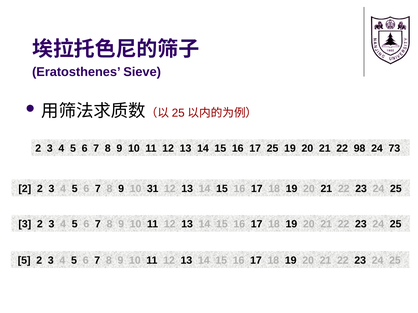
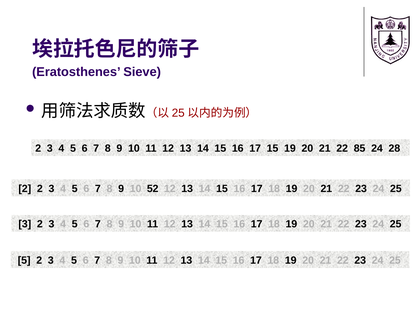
17 25: 25 -> 15
98: 98 -> 85
73: 73 -> 28
31: 31 -> 52
